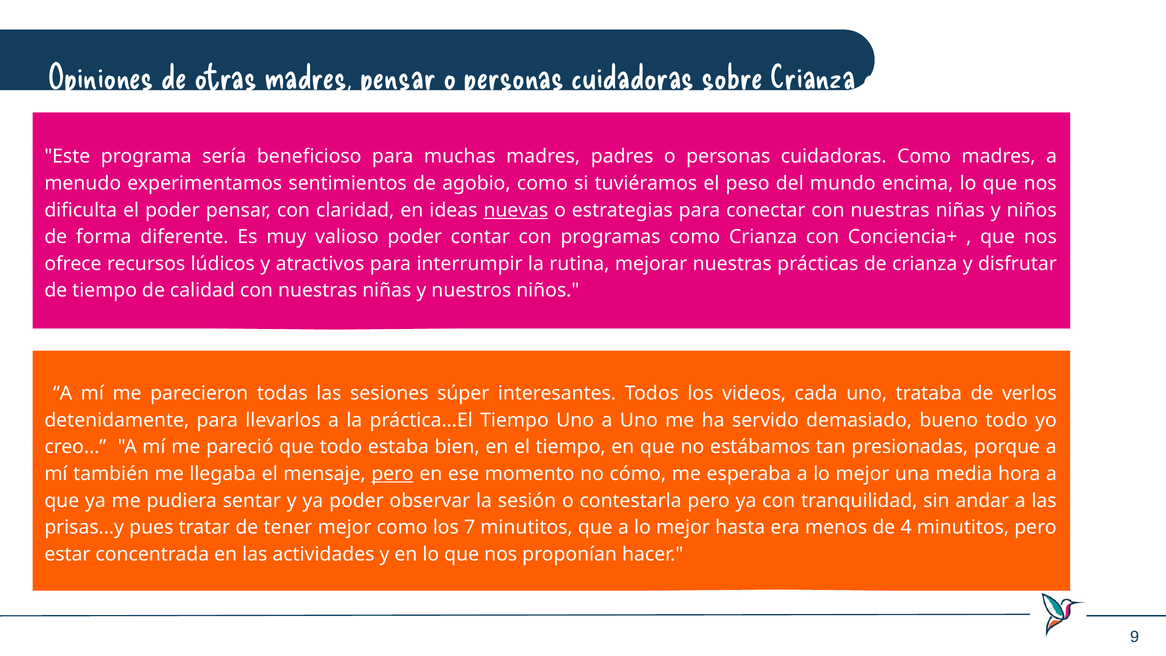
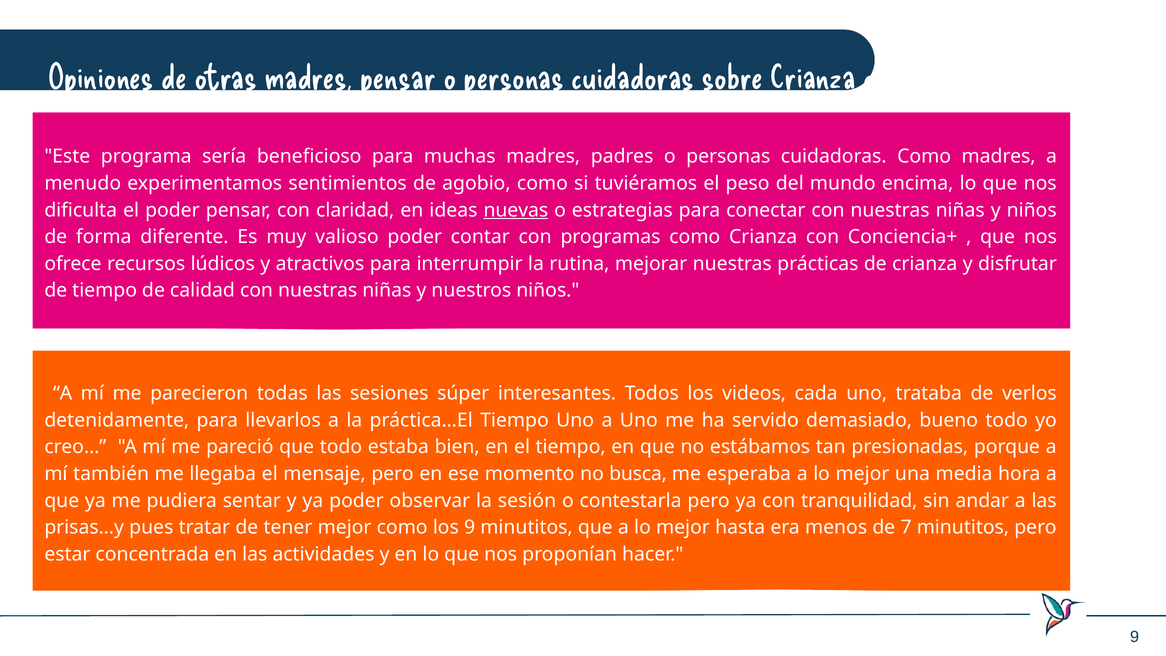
pero at (393, 474) underline: present -> none
cómo: cómo -> busca
los 7: 7 -> 9
4: 4 -> 7
